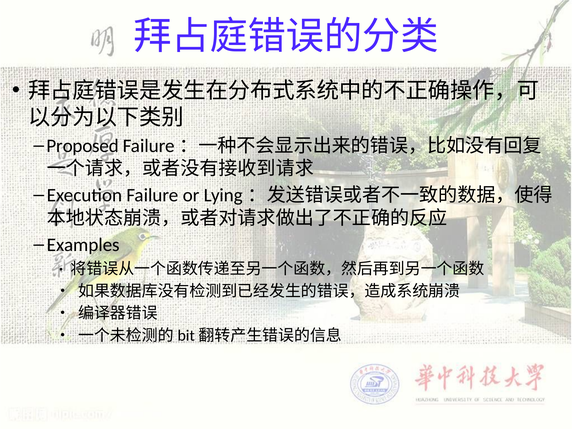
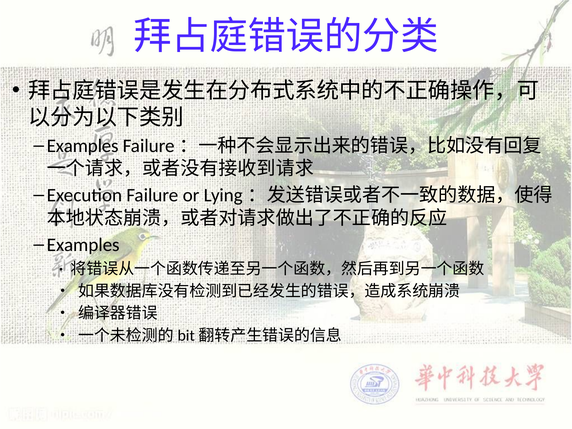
Proposed at (83, 146): Proposed -> Examples
